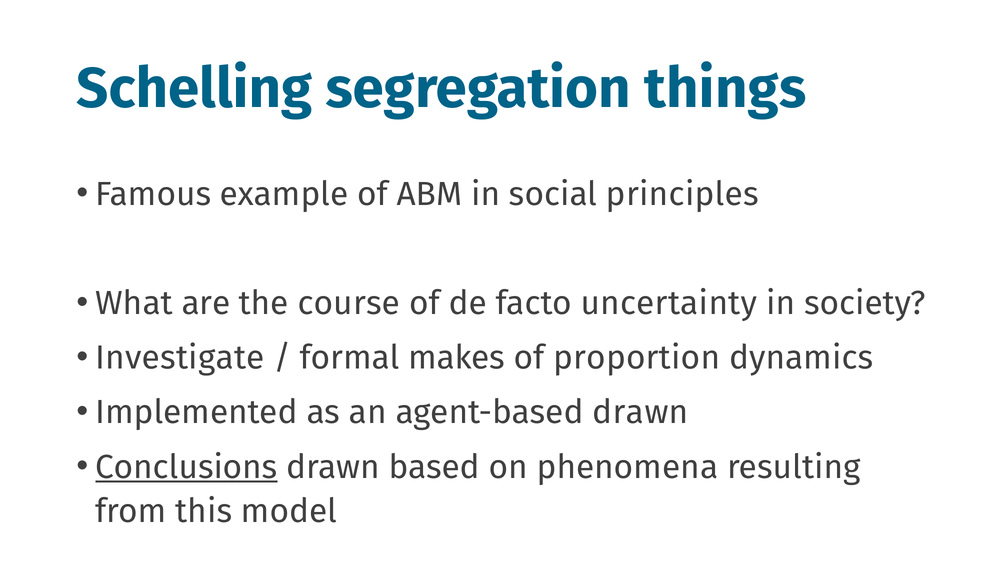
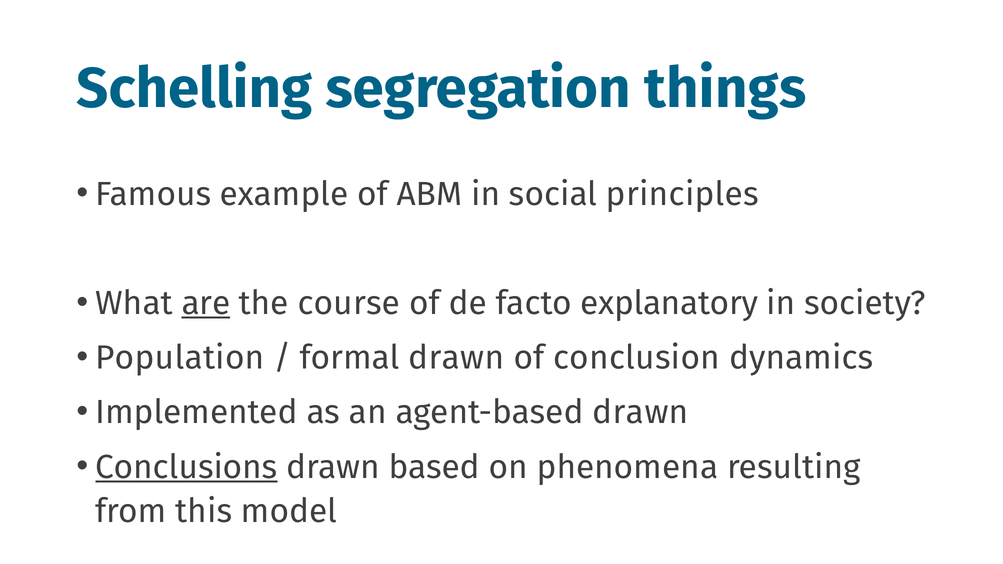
are underline: none -> present
uncertainty: uncertainty -> explanatory
Investigate: Investigate -> Population
formal makes: makes -> drawn
proportion: proportion -> conclusion
